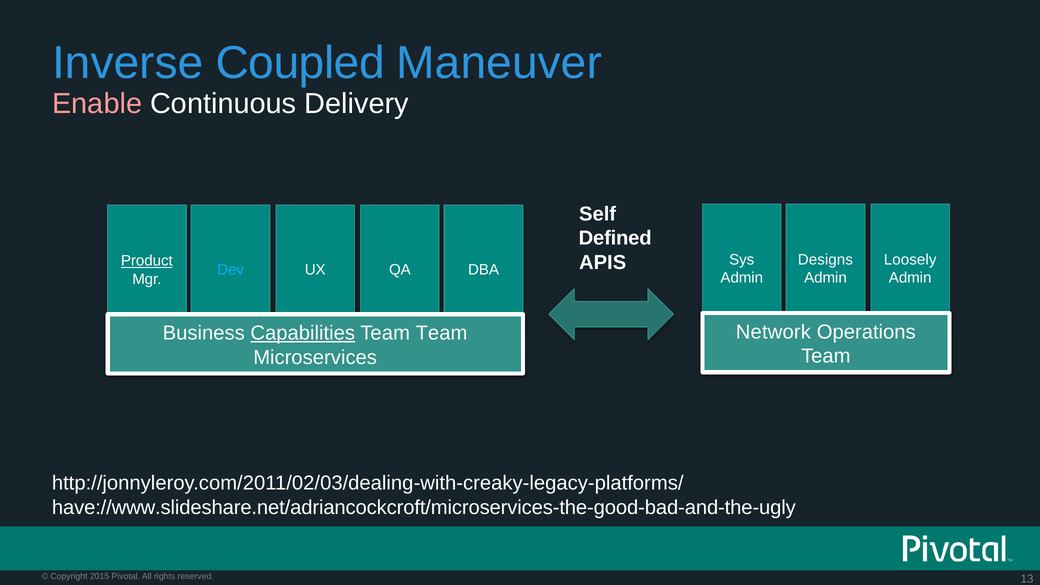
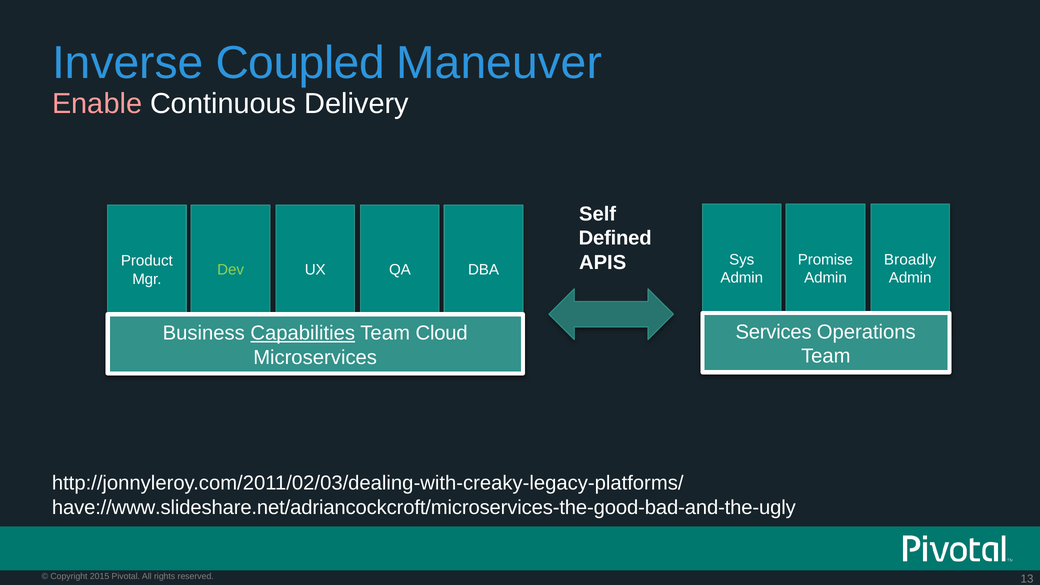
Designs: Designs -> Promise
Loosely: Loosely -> Broadly
Product underline: present -> none
Dev colour: light blue -> light green
Network: Network -> Services
Team Team: Team -> Cloud
